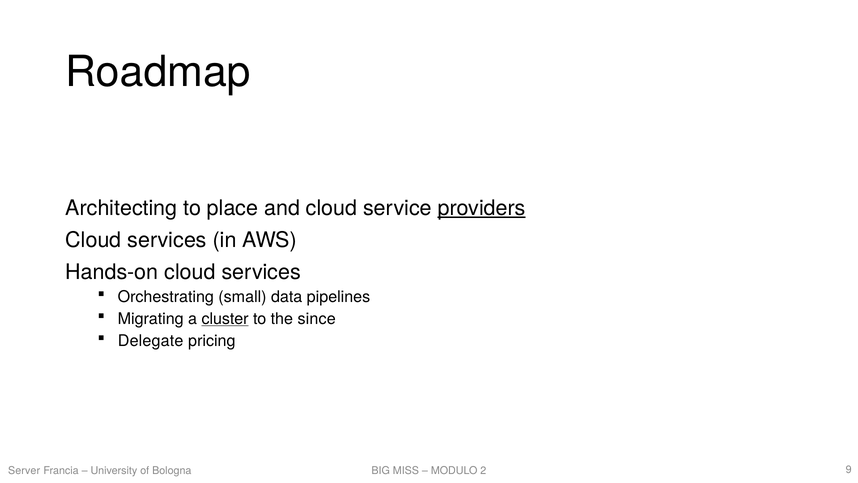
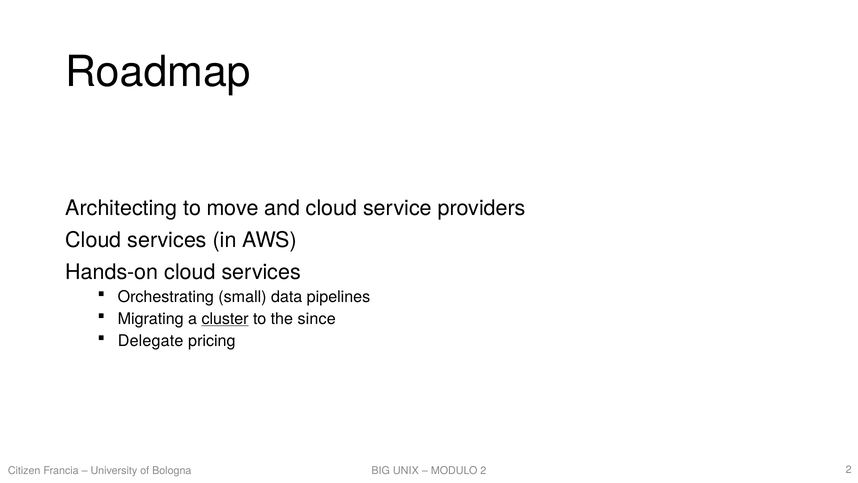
place: place -> move
providers underline: present -> none
Server: Server -> Citizen
MISS: MISS -> UNIX
Bologna 9: 9 -> 2
